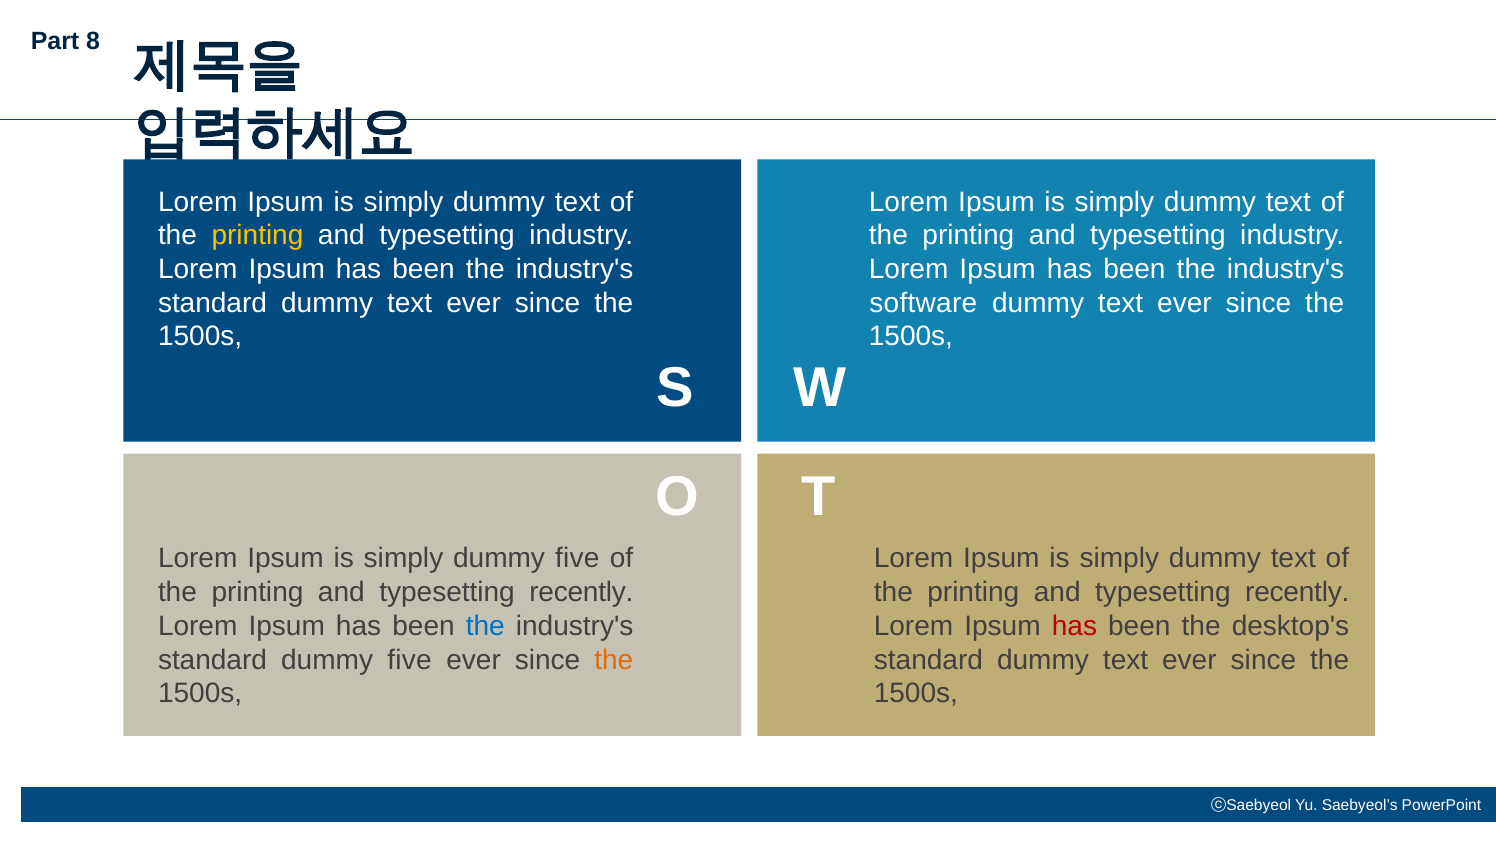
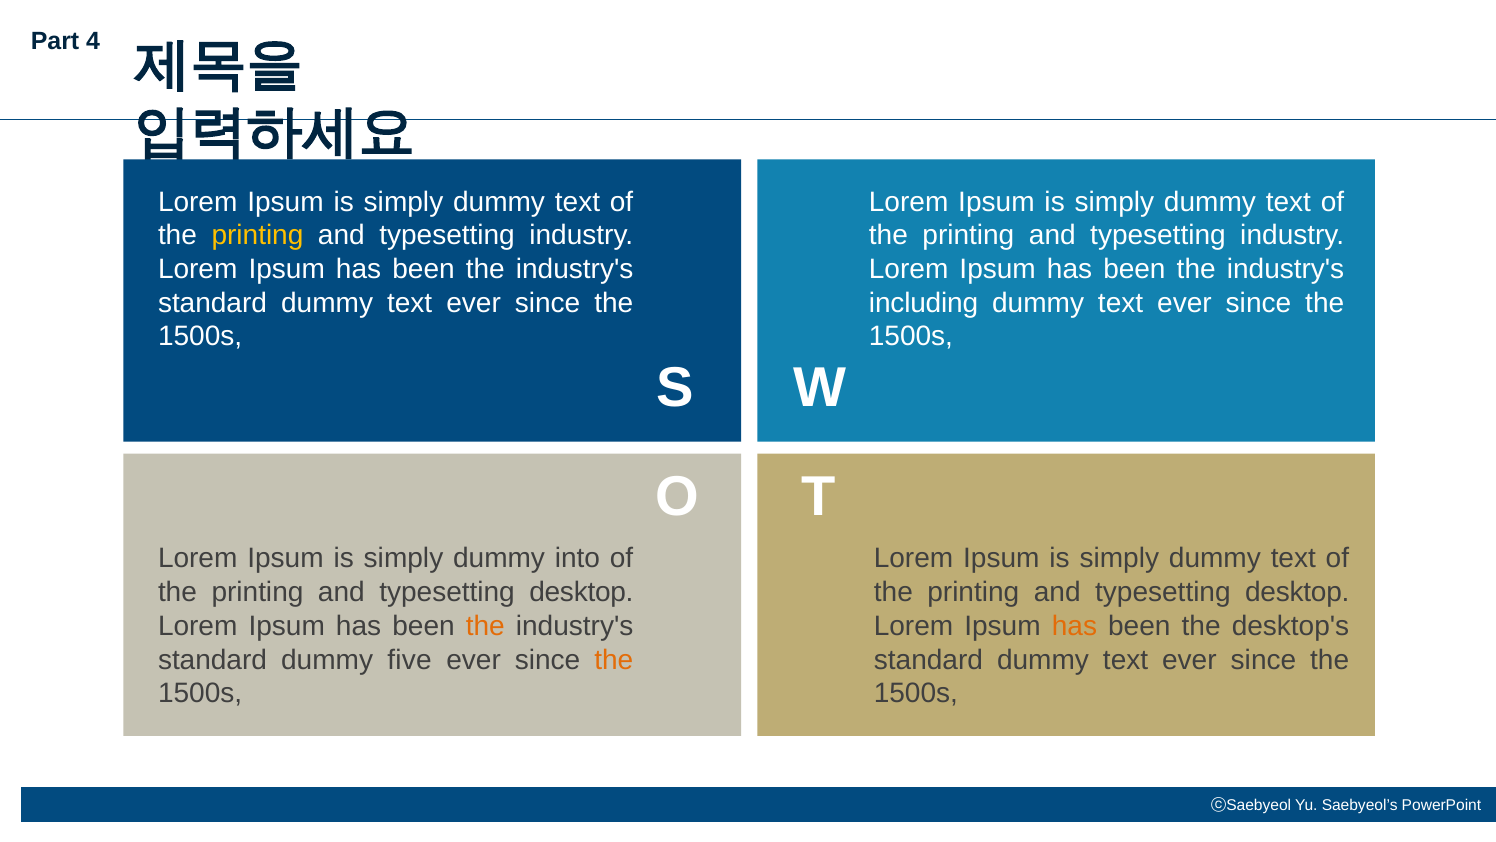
8: 8 -> 4
software: software -> including
simply dummy five: five -> into
recently at (581, 592): recently -> desktop
recently at (1297, 592): recently -> desktop
the at (485, 626) colour: blue -> orange
has at (1074, 626) colour: red -> orange
